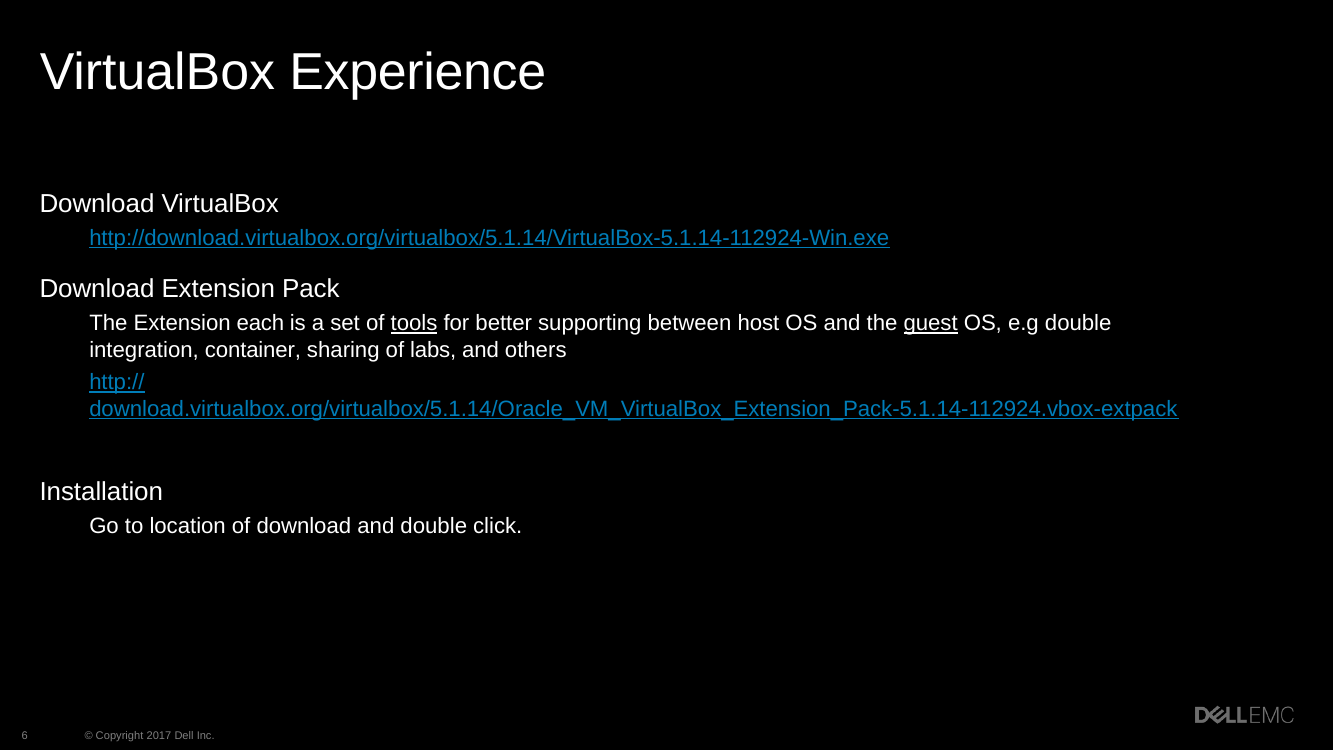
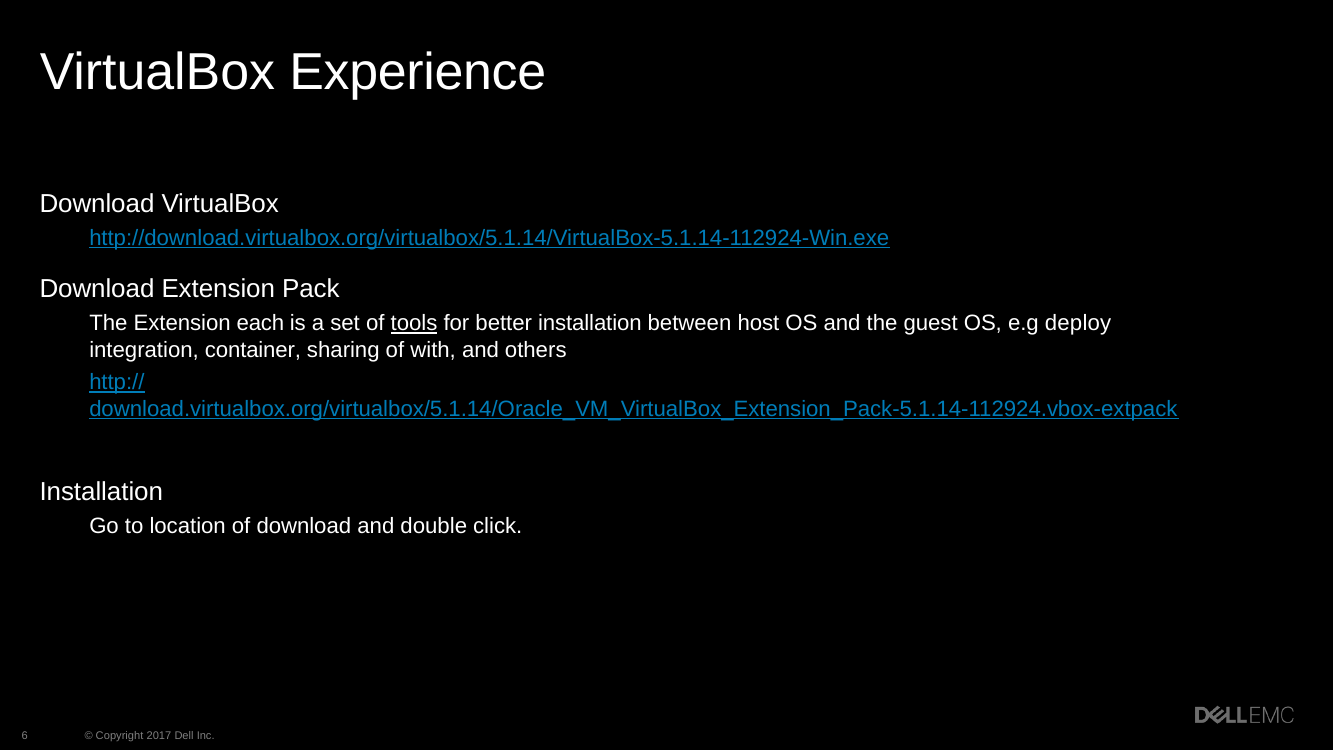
better supporting: supporting -> installation
guest underline: present -> none
e.g double: double -> deploy
labs: labs -> with
